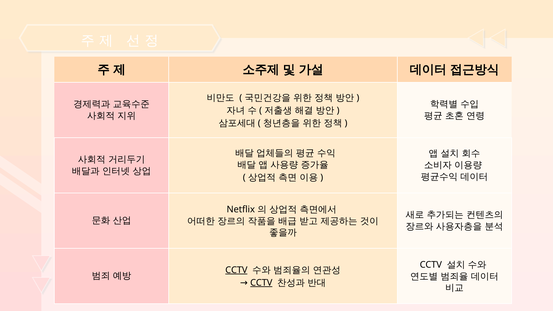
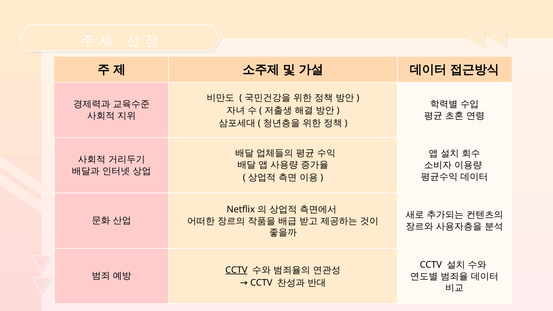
CCTV at (261, 283) underline: present -> none
